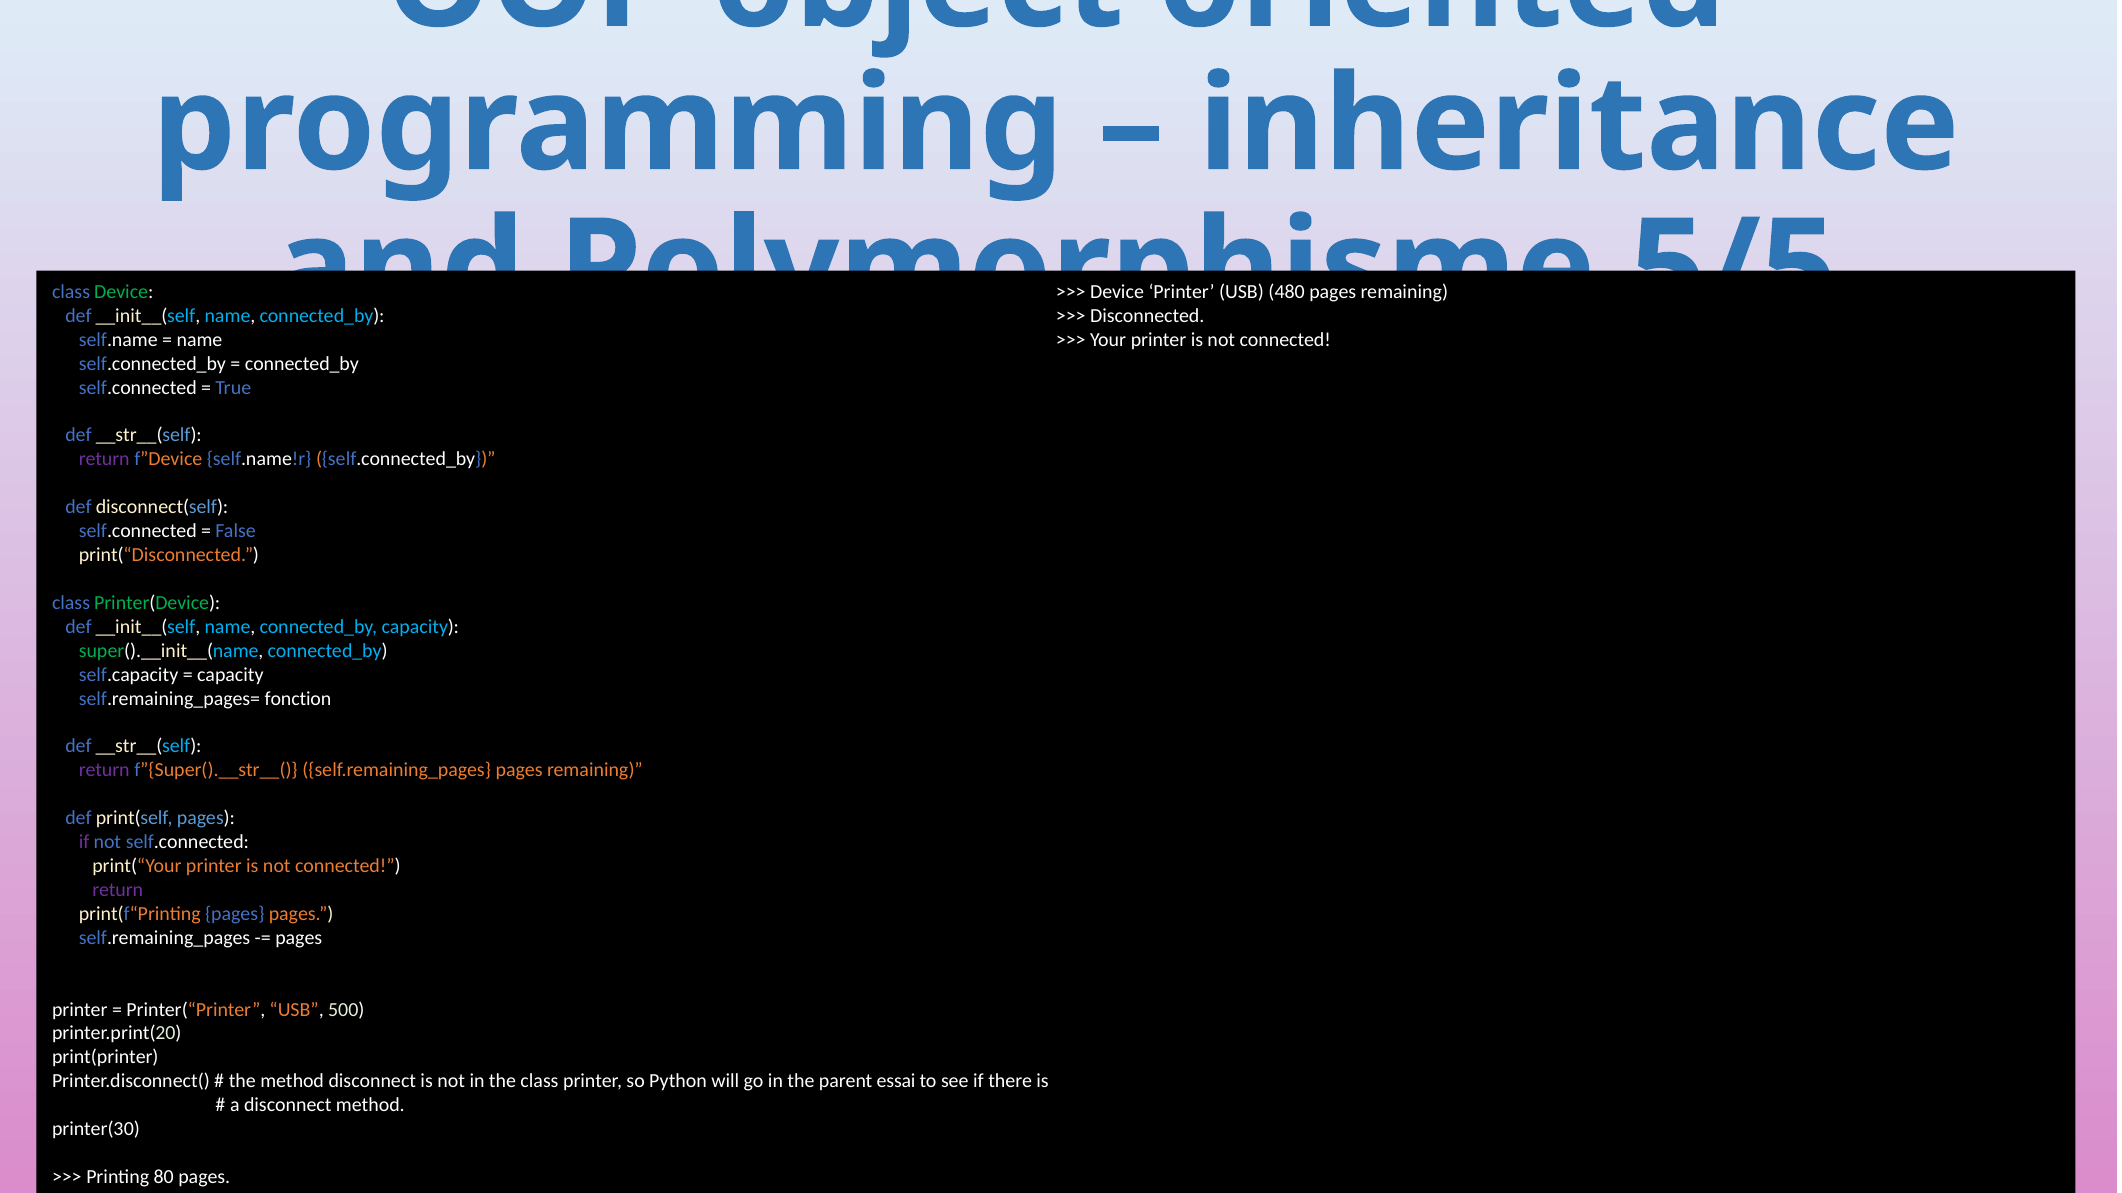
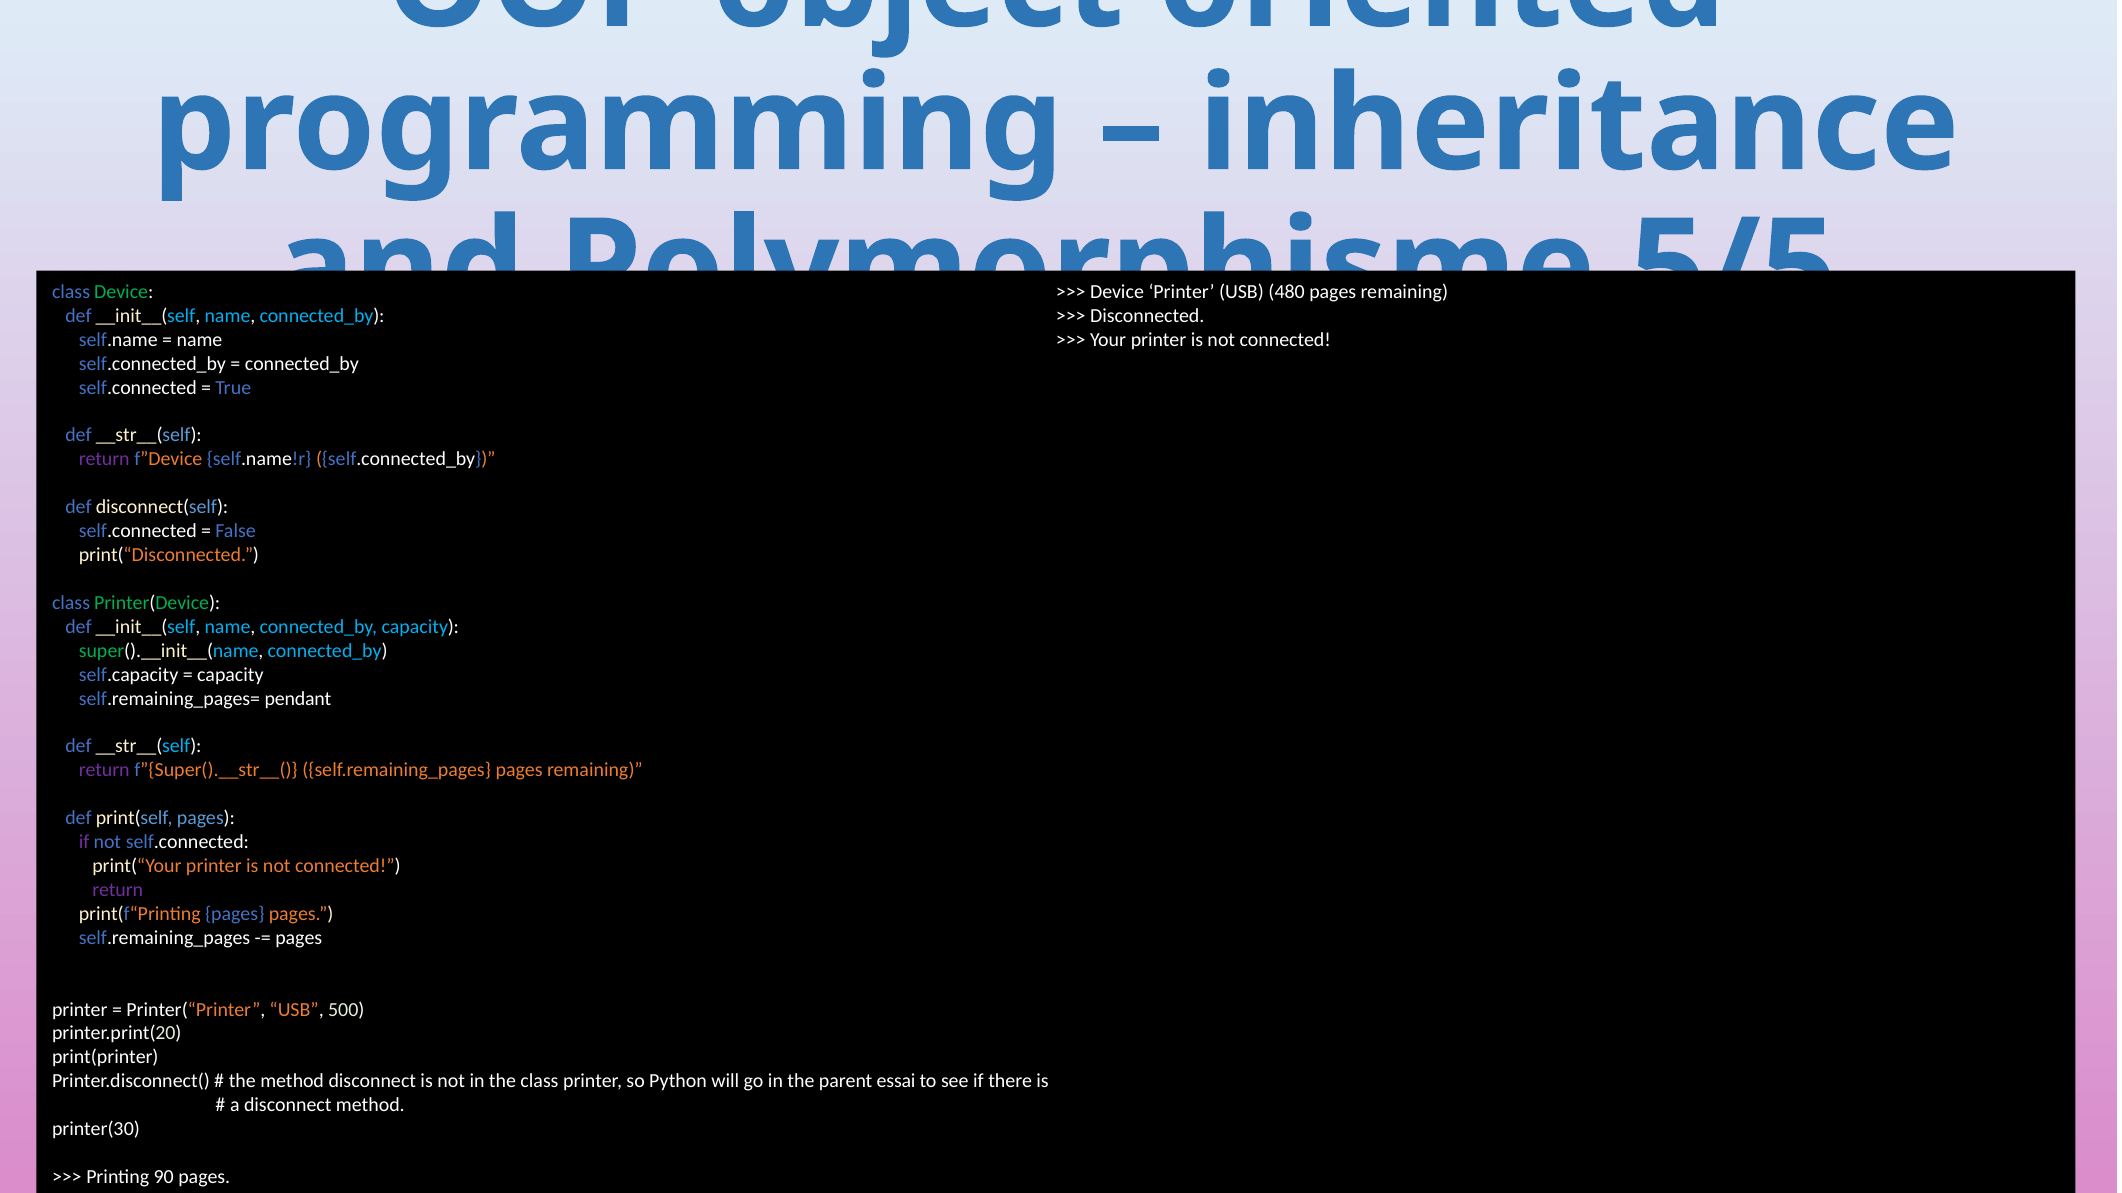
fonction: fonction -> pendant
80: 80 -> 90
